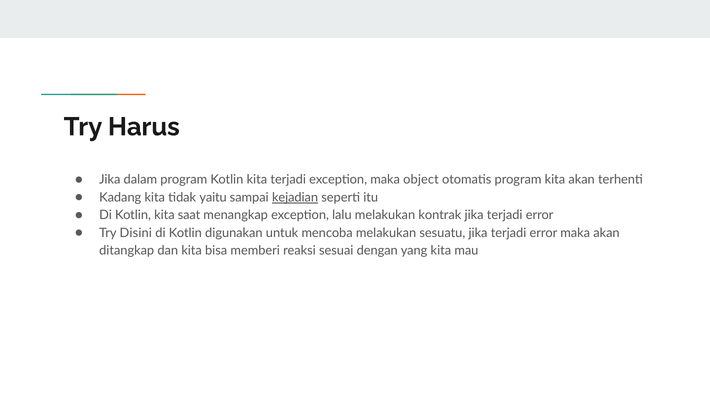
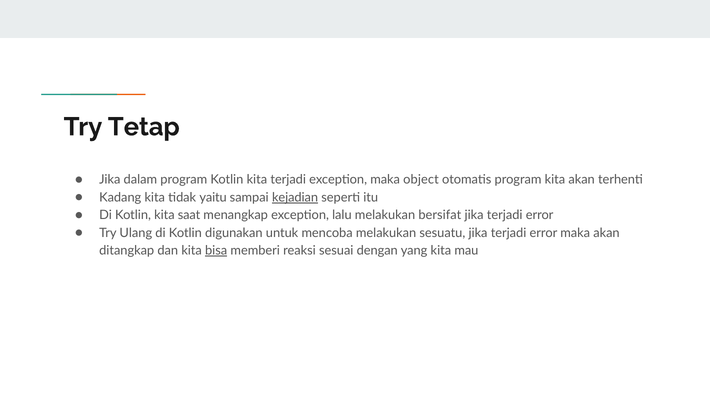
Harus: Harus -> Tetap
kontrak: kontrak -> bersifat
Disini: Disini -> Ulang
bisa underline: none -> present
